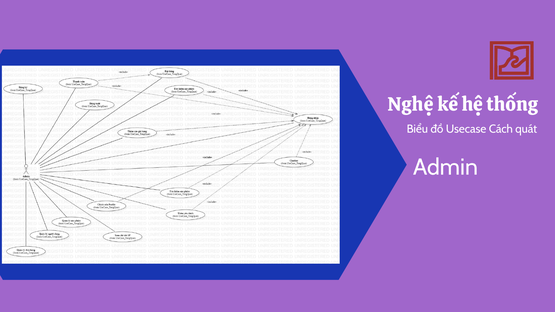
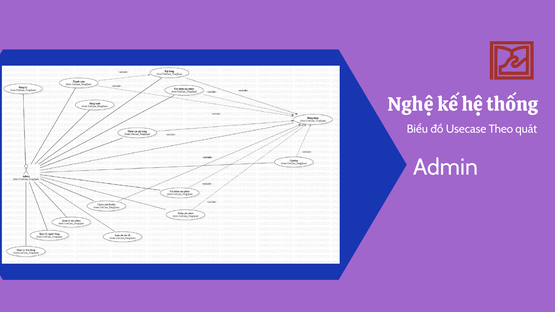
Cách: Cách -> Theo
